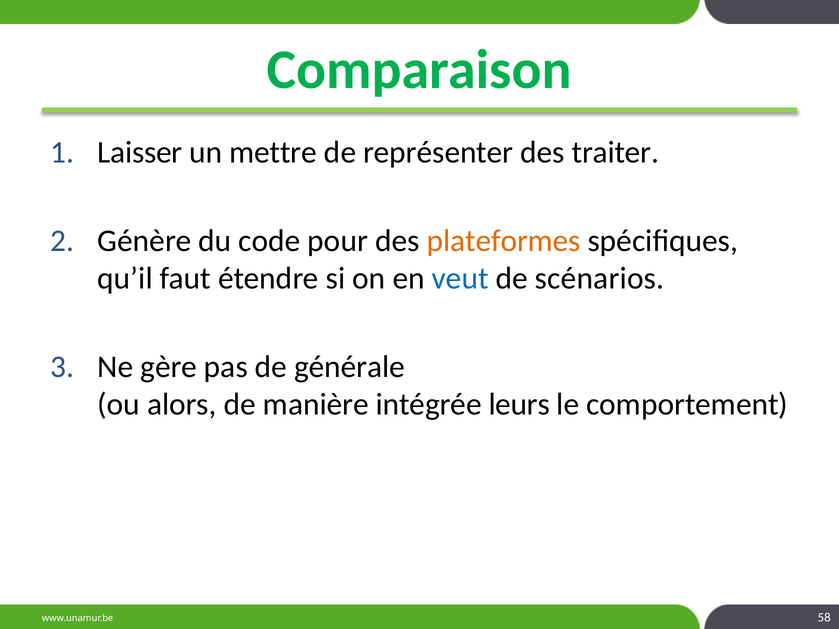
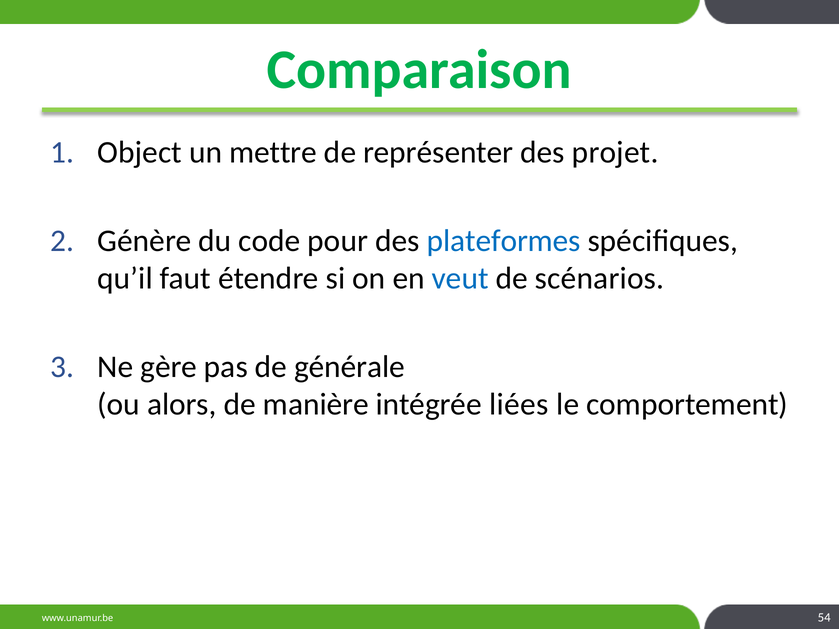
Laisser: Laisser -> Object
traiter: traiter -> projet
plateformes colour: orange -> blue
leurs: leurs -> liées
58: 58 -> 54
